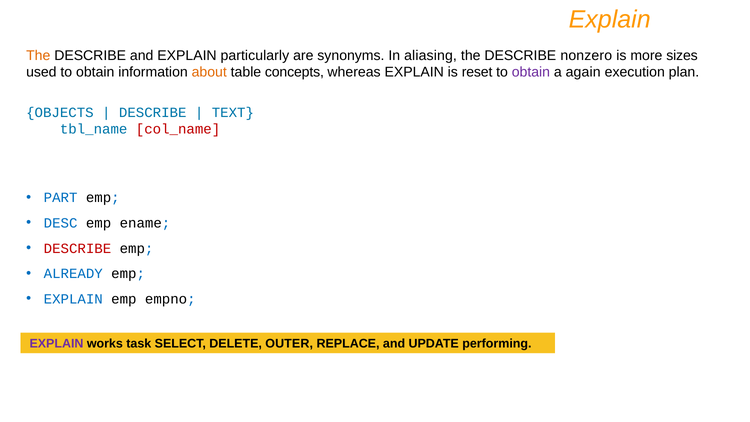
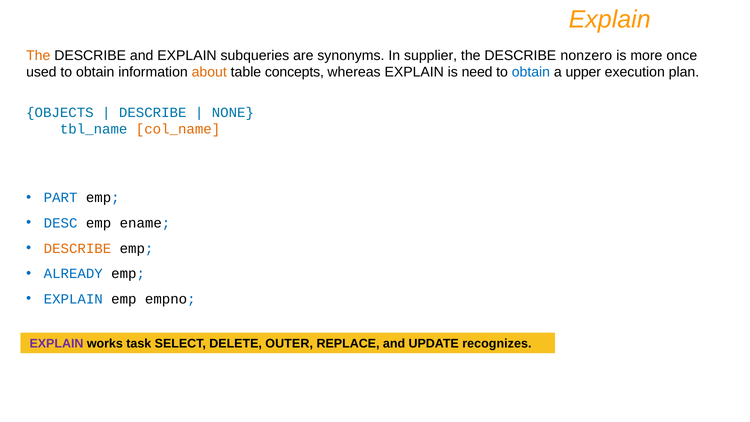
particularly: particularly -> subqueries
aliasing: aliasing -> supplier
sizes: sizes -> once
reset: reset -> need
obtain at (531, 72) colour: purple -> blue
again: again -> upper
TEXT: TEXT -> NONE
col_name colour: red -> orange
DESCRIBE at (77, 248) colour: red -> orange
performing: performing -> recognizes
